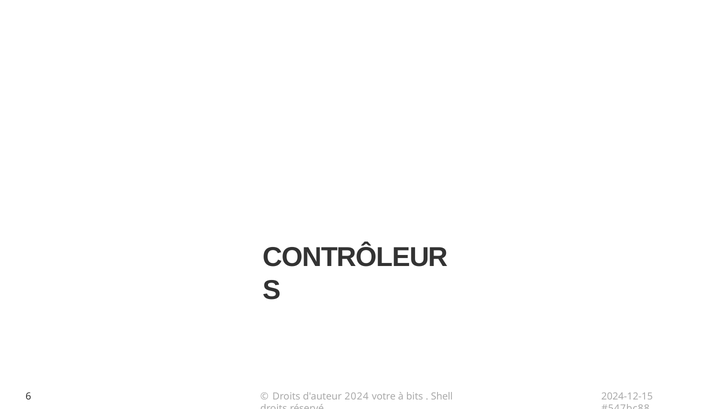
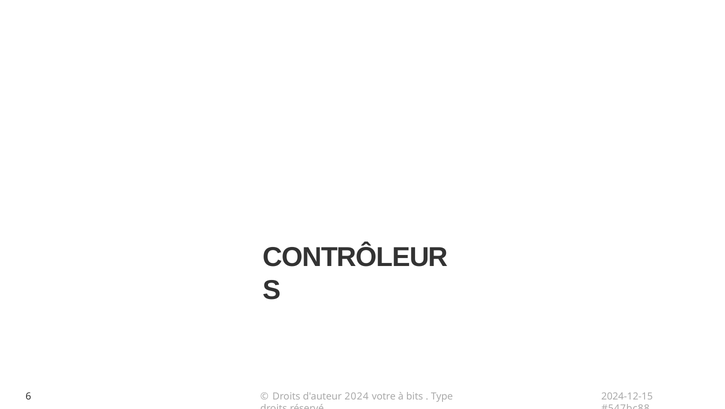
Shell: Shell -> Type
